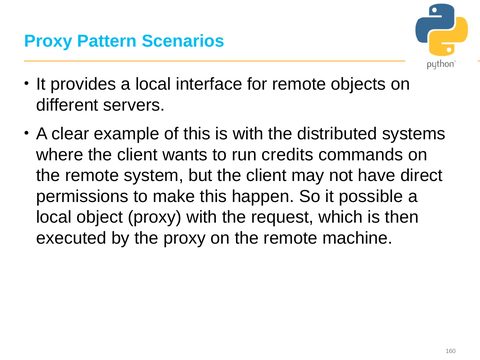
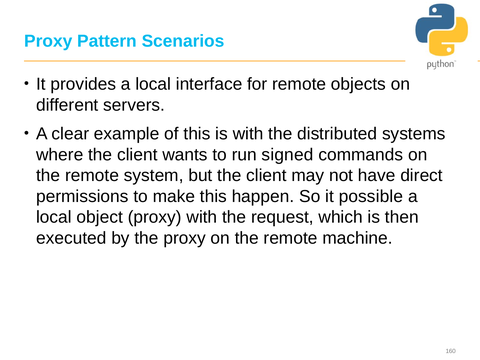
credits: credits -> signed
